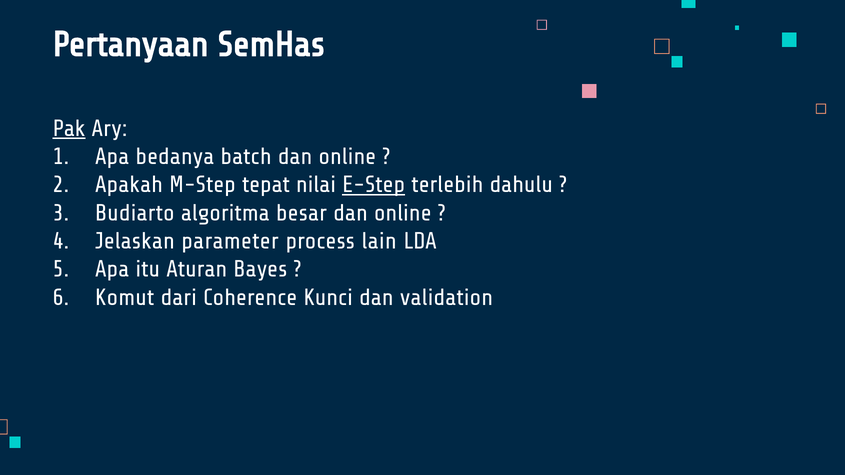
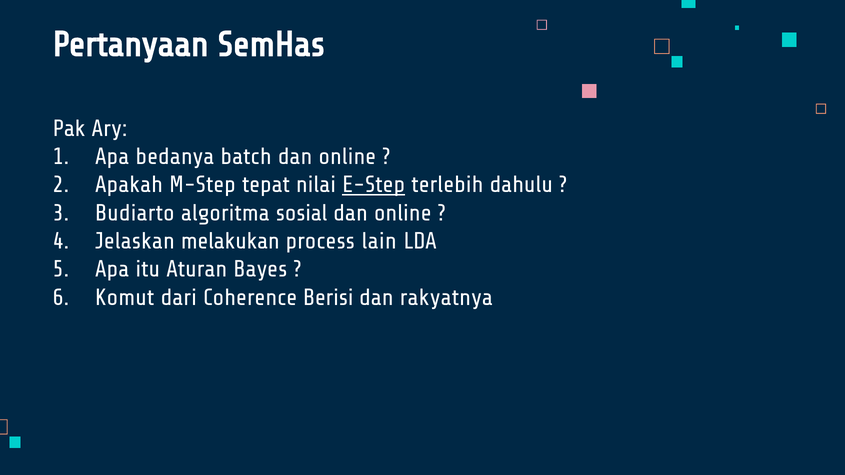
Pak underline: present -> none
besar: besar -> sosial
parameter: parameter -> melakukan
Kunci: Kunci -> Berisi
validation: validation -> rakyatnya
